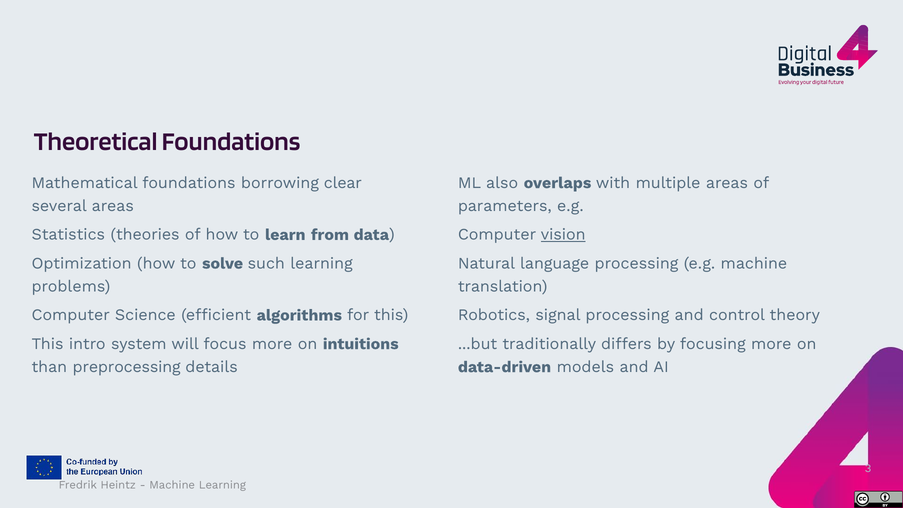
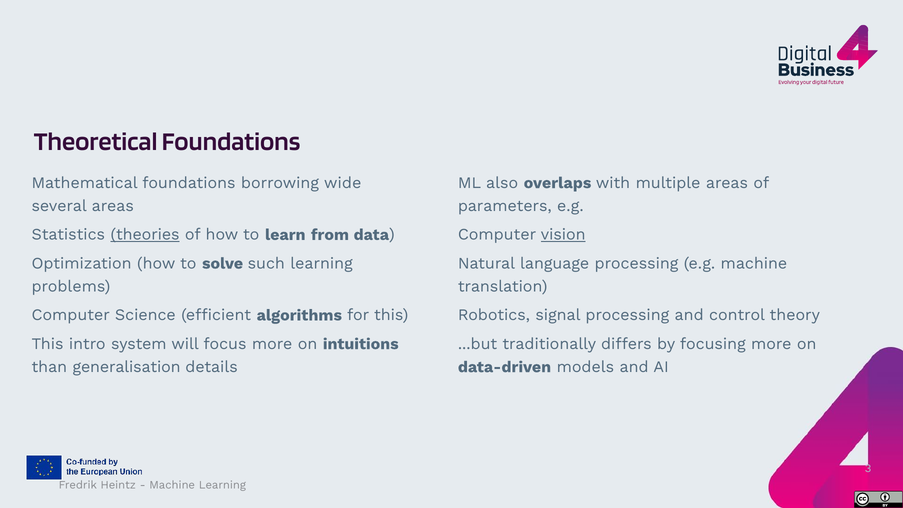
clear: clear -> wide
theories underline: none -> present
preprocessing: preprocessing -> generalisation
